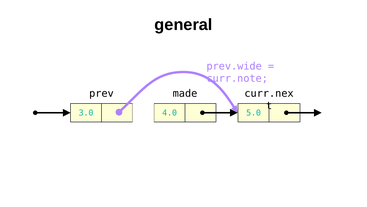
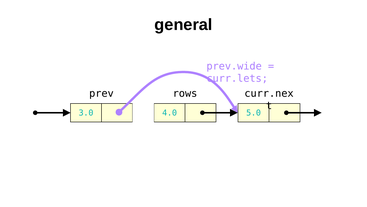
curr.note: curr.note -> curr.lets
made: made -> rows
